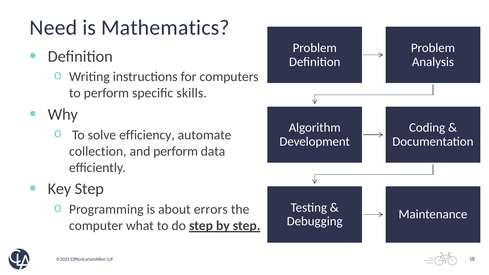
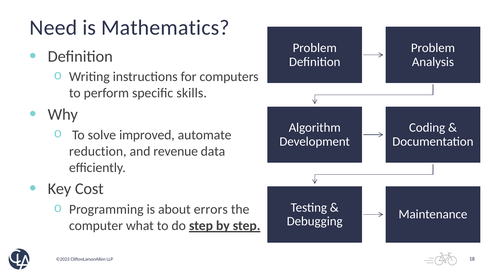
efficiency: efficiency -> improved
collection: collection -> reduction
and perform: perform -> revenue
Key Step: Step -> Cost
